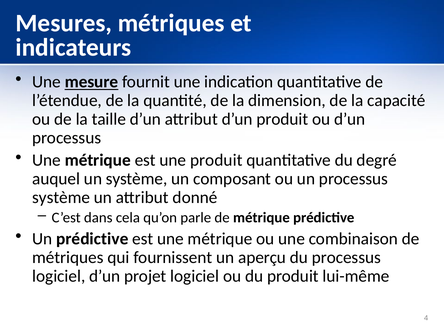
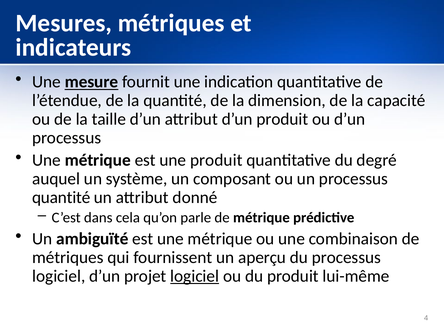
système at (61, 197): système -> quantité
Un prédictive: prédictive -> ambiguïté
logiciel at (195, 276) underline: none -> present
